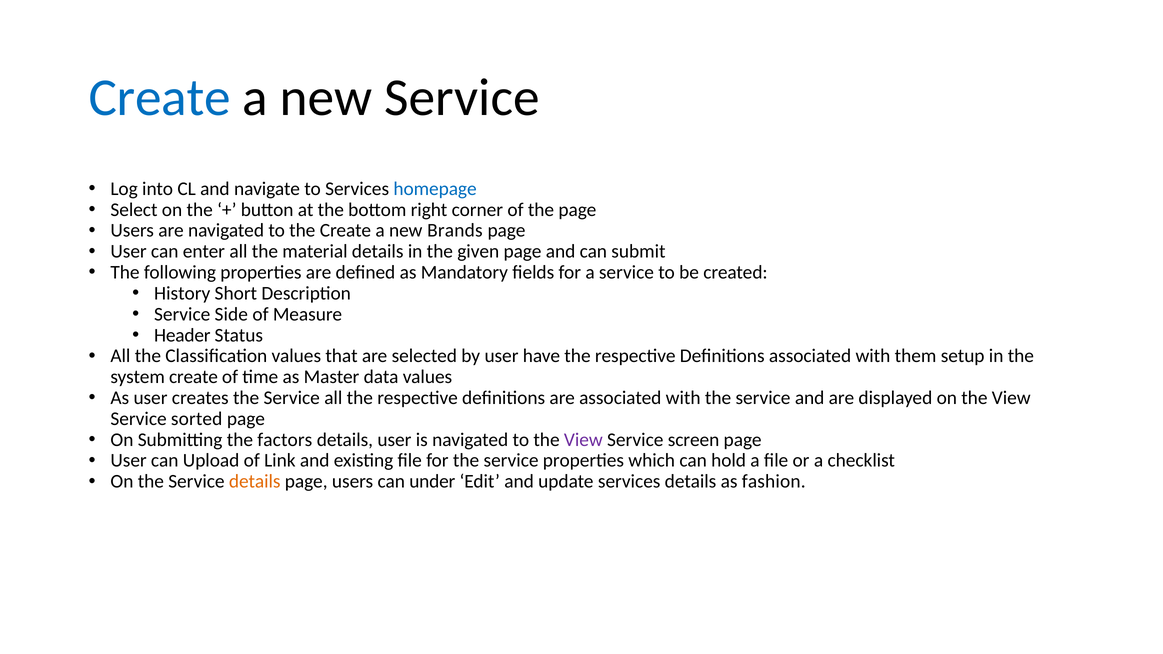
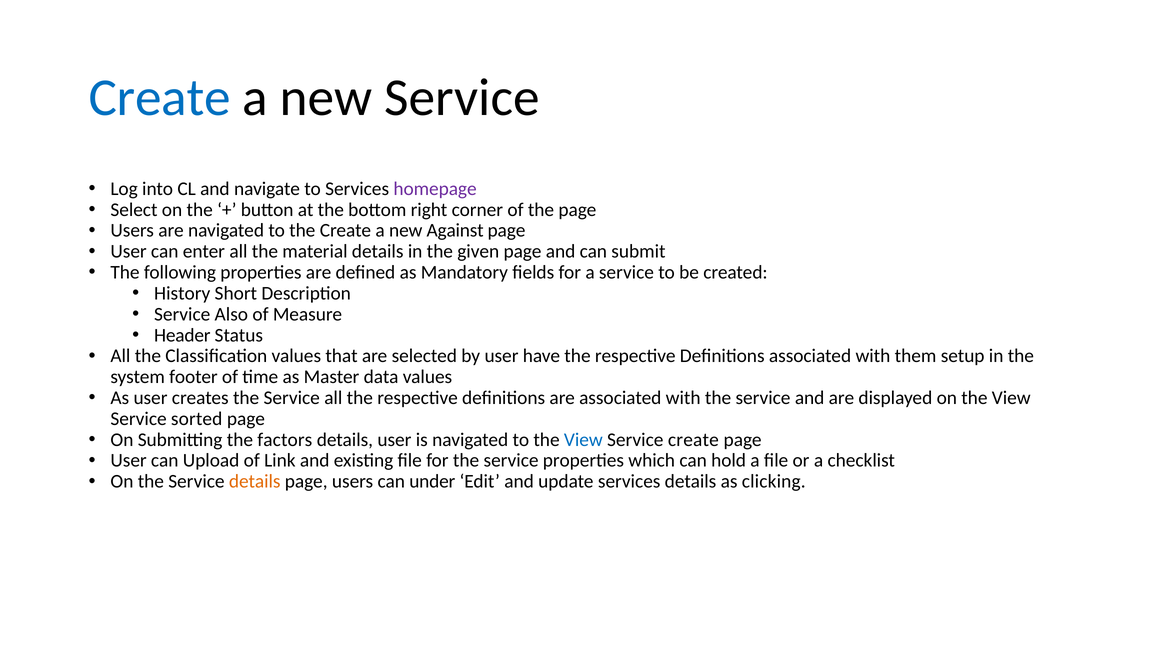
homepage colour: blue -> purple
Brands: Brands -> Against
Side: Side -> Also
system create: create -> footer
View at (583, 440) colour: purple -> blue
Service screen: screen -> create
fashion: fashion -> clicking
